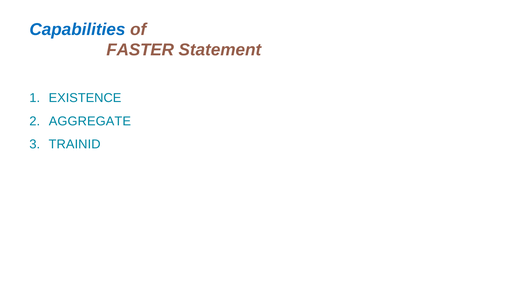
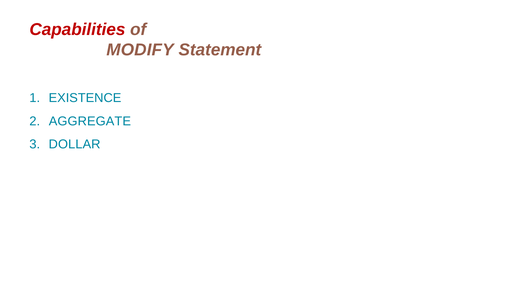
Capabilities colour: blue -> red
FASTER: FASTER -> MODIFY
TRAINID: TRAINID -> DOLLAR
